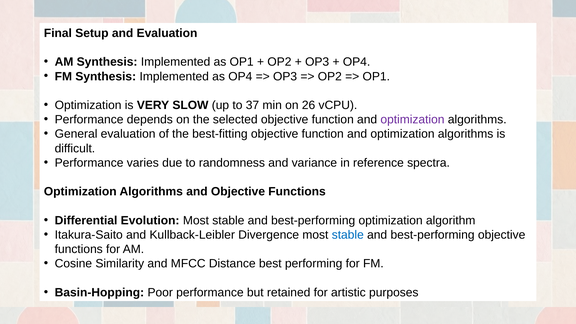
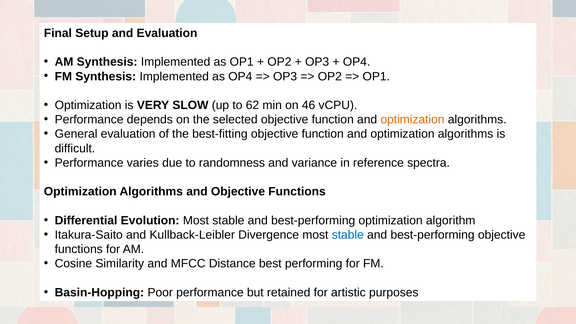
37: 37 -> 62
26: 26 -> 46
optimization at (412, 120) colour: purple -> orange
